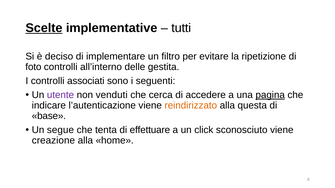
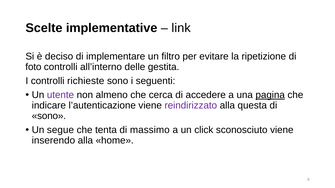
Scelte underline: present -> none
tutti: tutti -> link
associati: associati -> richieste
venduti: venduti -> almeno
reindirizzato colour: orange -> purple
base at (49, 116): base -> sono
effettuare: effettuare -> massimo
creazione: creazione -> inserendo
